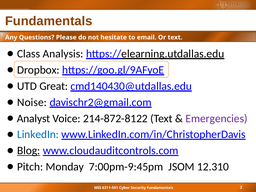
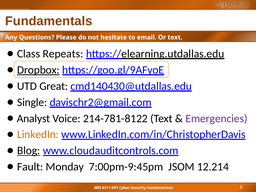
Analysis: Analysis -> Repeats
Dropbox underline: none -> present
Noise: Noise -> Single
214-872-8122: 214-872-8122 -> 214-781-8122
LinkedIn colour: blue -> orange
Pitch: Pitch -> Fault
12.310: 12.310 -> 12.214
